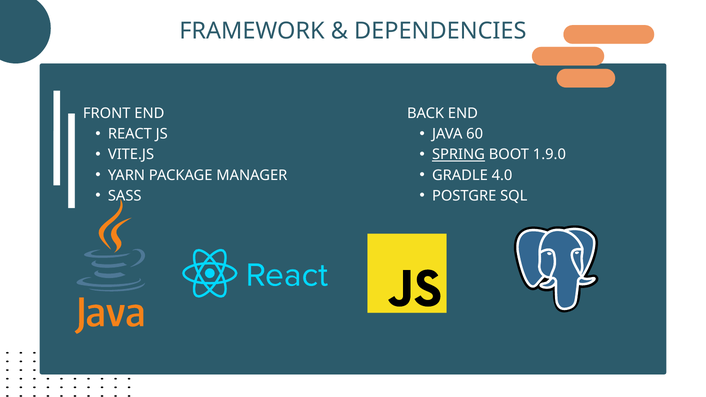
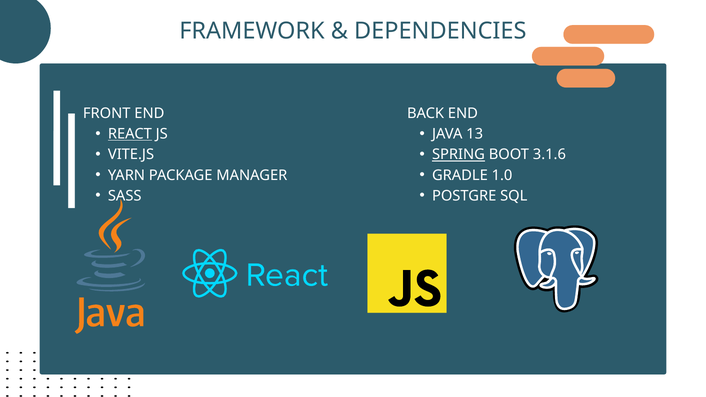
REACT underline: none -> present
60: 60 -> 13
1.9.0: 1.9.0 -> 3.1.6
4.0: 4.0 -> 1.0
